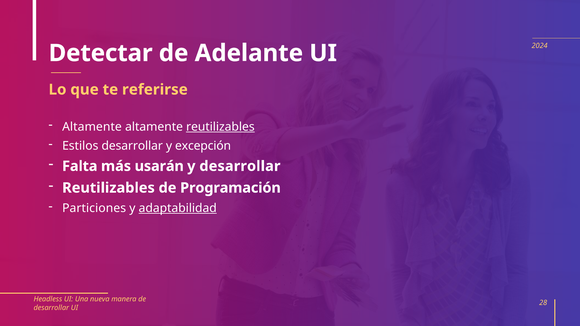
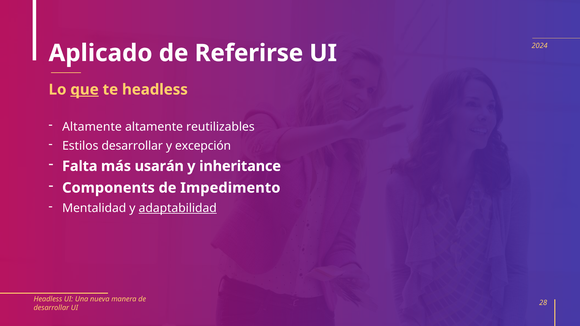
Detectar: Detectar -> Aplicado
Adelante: Adelante -> Referirse
que underline: none -> present
te referirse: referirse -> headless
reutilizables at (220, 127) underline: present -> none
y desarrollar: desarrollar -> inheritance
Reutilizables at (108, 188): Reutilizables -> Components
Programación: Programación -> Impedimento
Particiones: Particiones -> Mentalidad
